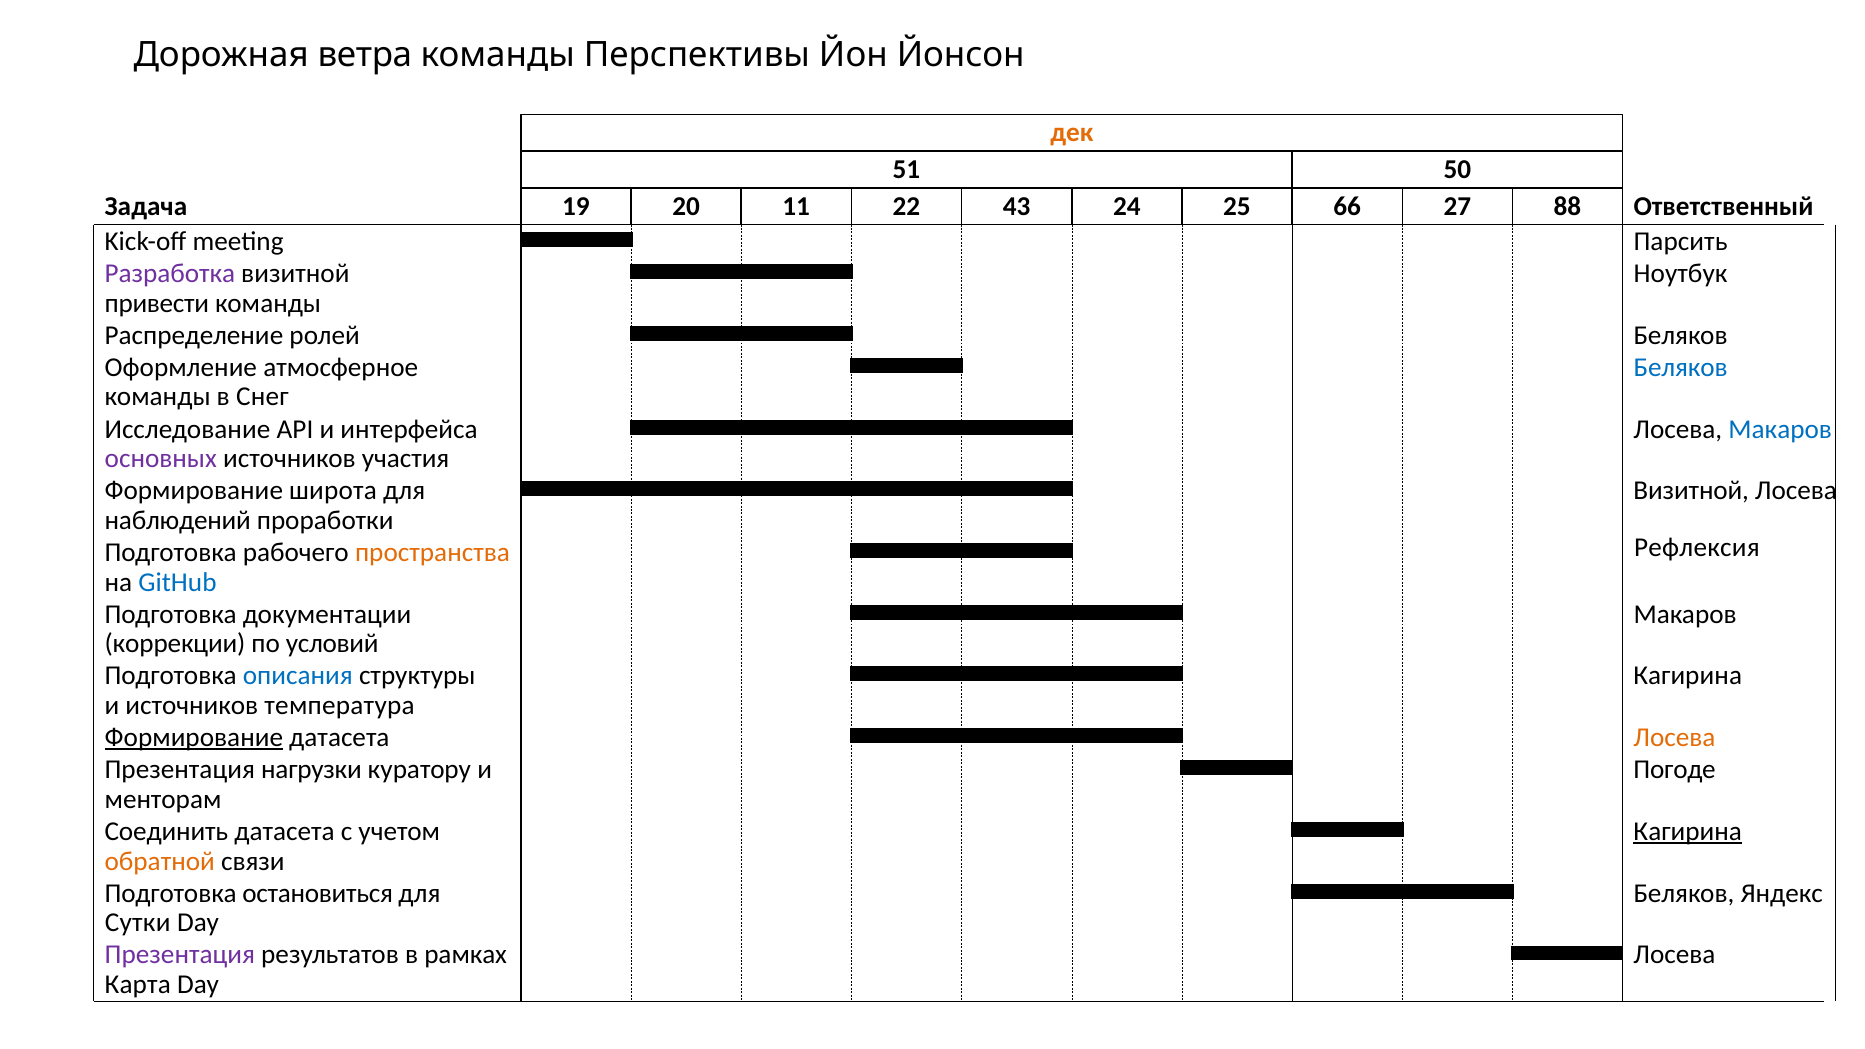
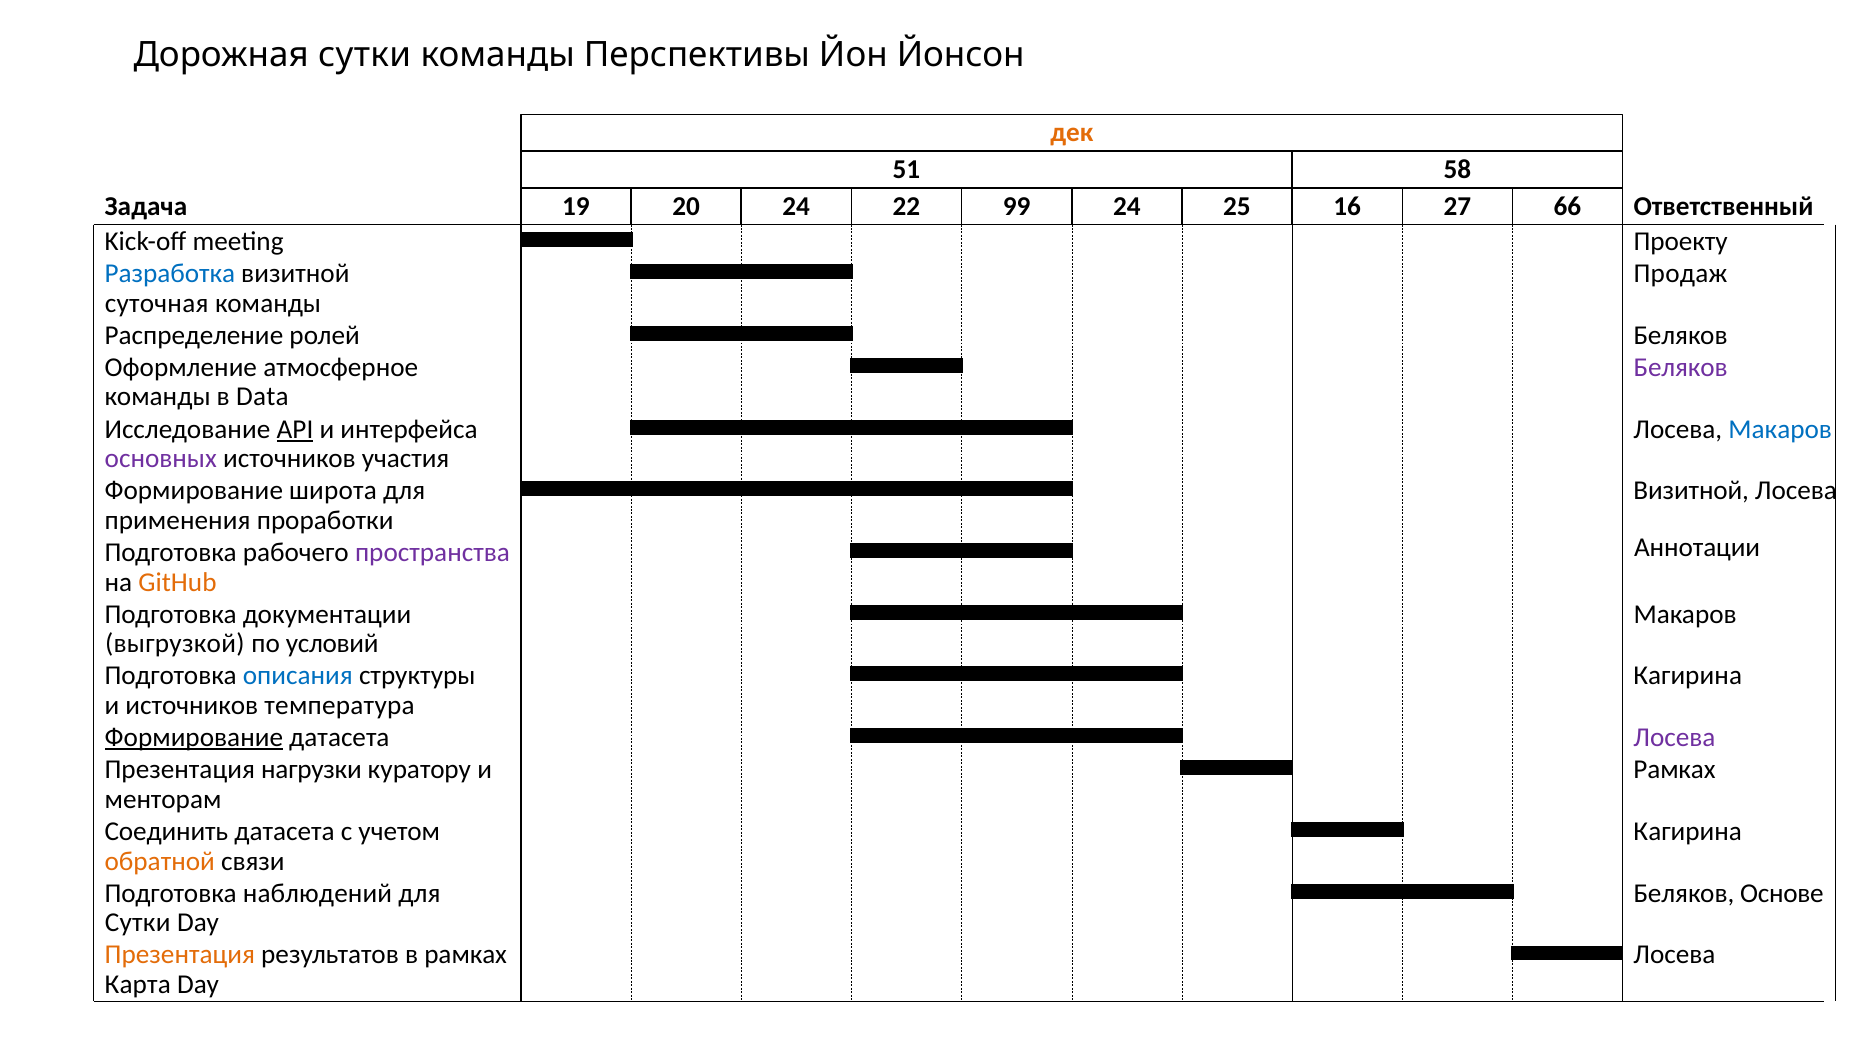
Дорожная ветра: ветра -> сутки
50: 50 -> 58
20 11: 11 -> 24
43: 43 -> 99
66: 66 -> 16
88: 88 -> 66
Парсить: Парсить -> Проекту
Разработка colour: purple -> blue
Ноутбук: Ноутбук -> Продаж
привести: привести -> суточная
Беляков at (1681, 368) colour: blue -> purple
Снег: Снег -> Data
API underline: none -> present
наблюдений: наблюдений -> применения
Рефлексия: Рефлексия -> Аннотации
пространства colour: orange -> purple
GitHub colour: blue -> orange
коррекции: коррекции -> выгрузкой
Лосева at (1674, 738) colour: orange -> purple
Погоде at (1675, 770): Погоде -> Рамках
Кагирина at (1688, 832) underline: present -> none
остановиться: остановиться -> наблюдений
Яндекс: Яндекс -> Основе
Презентация at (180, 955) colour: purple -> orange
